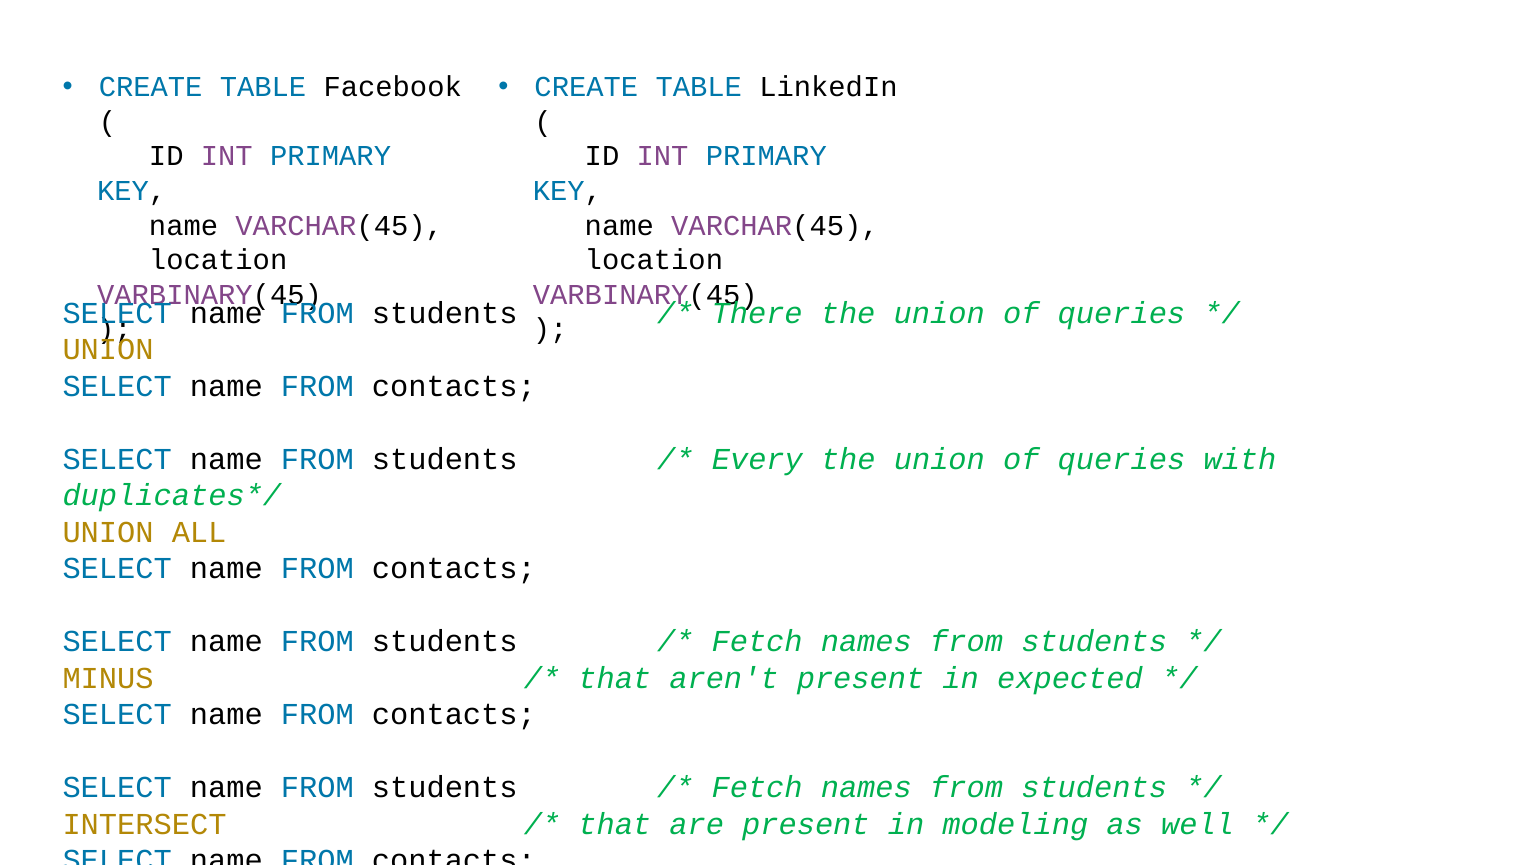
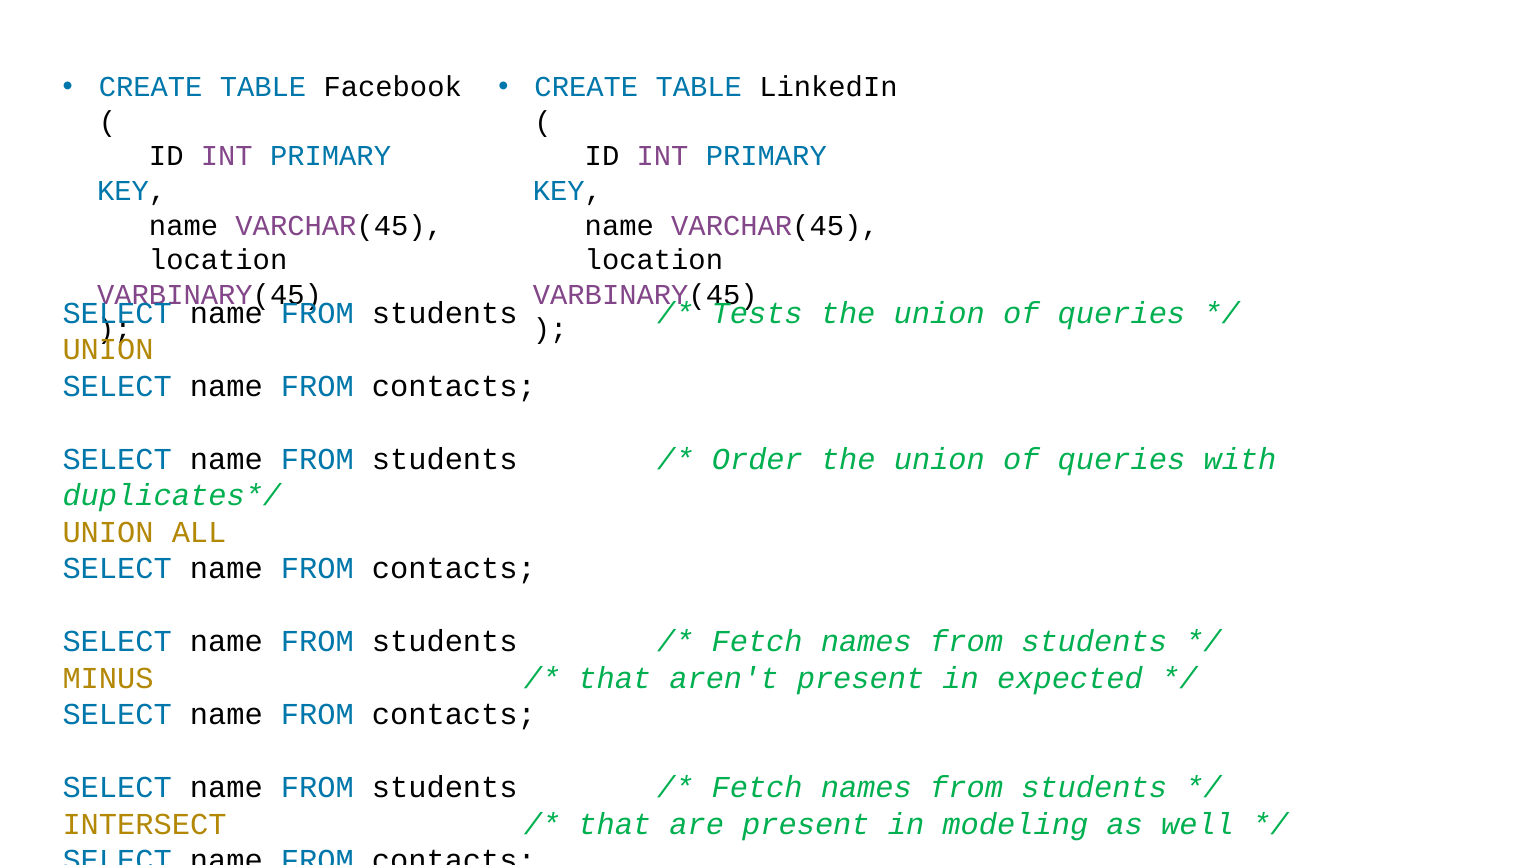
There: There -> Tests
Every: Every -> Order
